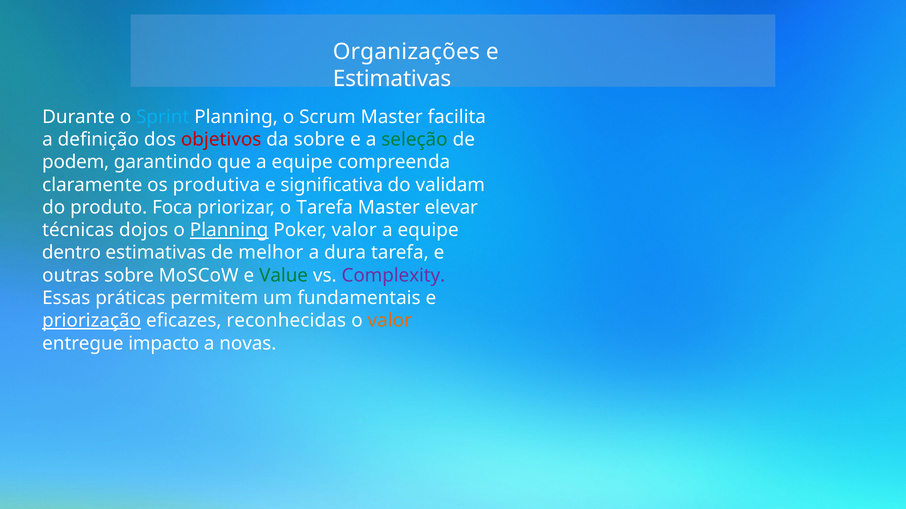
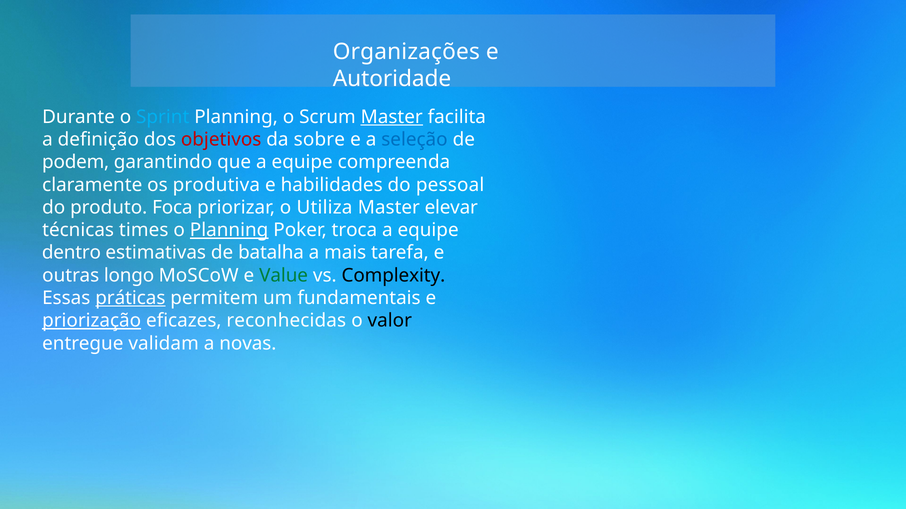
Estimativas at (392, 79): Estimativas -> Autoridade
Master at (392, 117) underline: none -> present
seleção colour: green -> blue
significativa: significativa -> habilidades
validam: validam -> pessoal
o Tarefa: Tarefa -> Utiliza
dojos: dojos -> times
Poker valor: valor -> troca
melhor: melhor -> batalha
dura: dura -> mais
outras sobre: sobre -> longo
Complexity colour: purple -> black
práticas underline: none -> present
valor at (390, 321) colour: orange -> black
impacto: impacto -> validam
